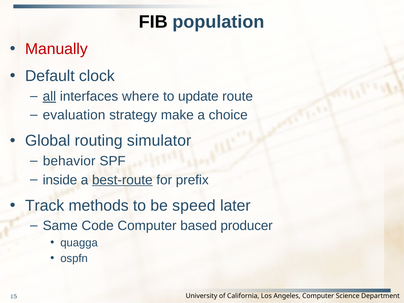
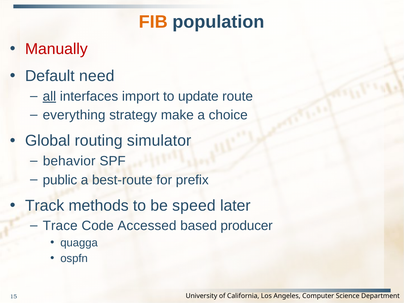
FIB colour: black -> orange
clock: clock -> need
where: where -> import
evaluation: evaluation -> everything
inside: inside -> public
best-route underline: present -> none
Same: Same -> Trace
Code Computer: Computer -> Accessed
